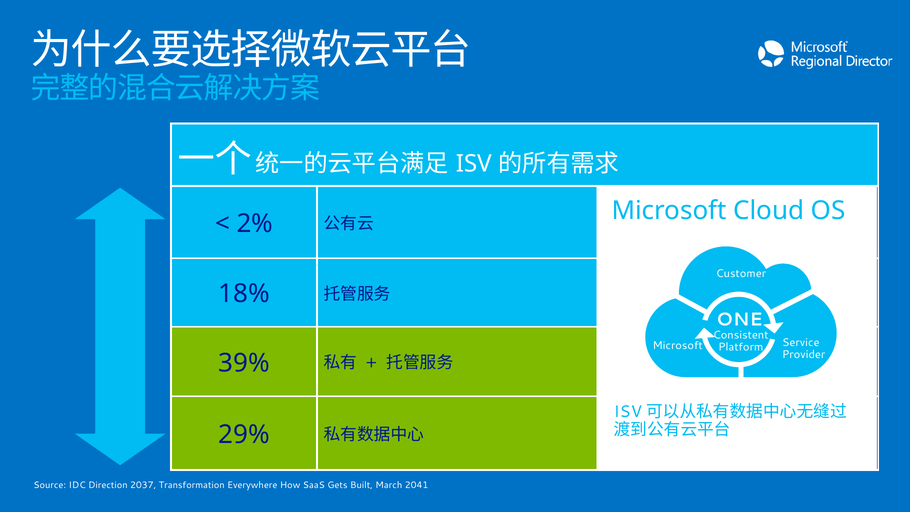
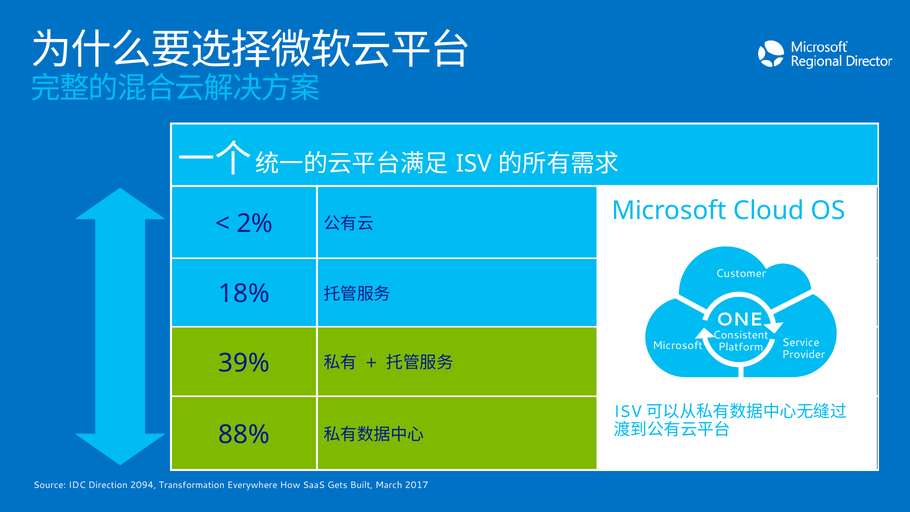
29%: 29% -> 88%
2037: 2037 -> 2094
2041: 2041 -> 2017
